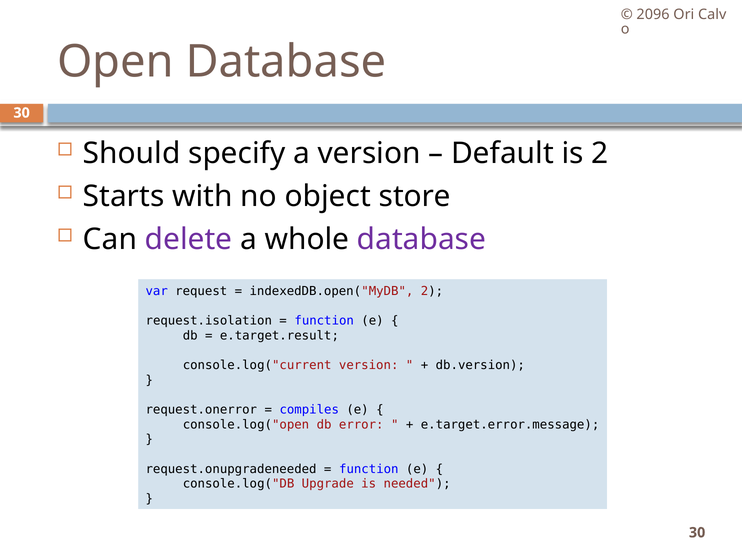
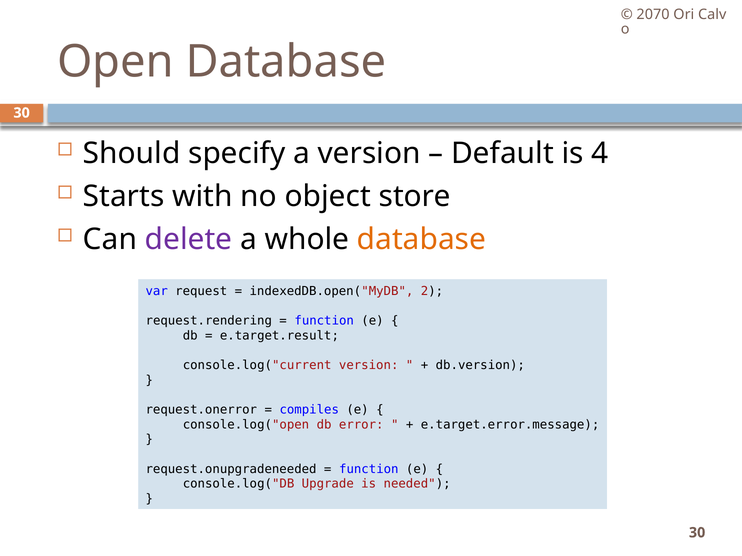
2096: 2096 -> 2070
is 2: 2 -> 4
database at (422, 240) colour: purple -> orange
request.isolation: request.isolation -> request.rendering
